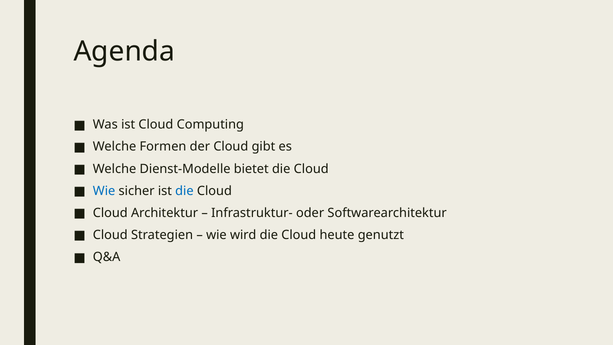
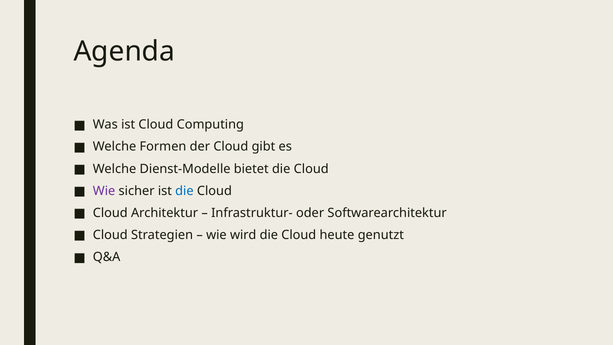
Wie at (104, 191) colour: blue -> purple
